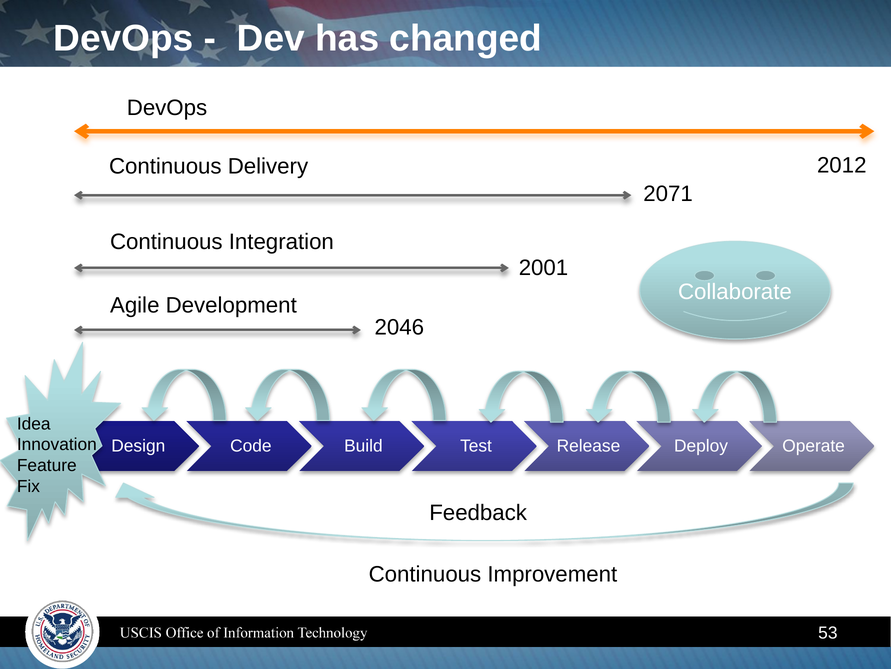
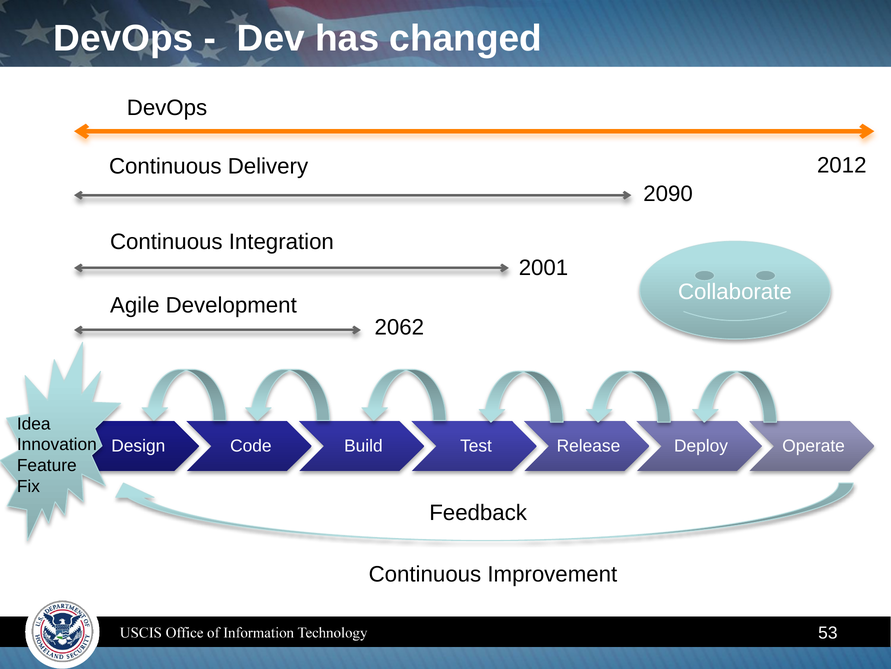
2071: 2071 -> 2090
2046: 2046 -> 2062
